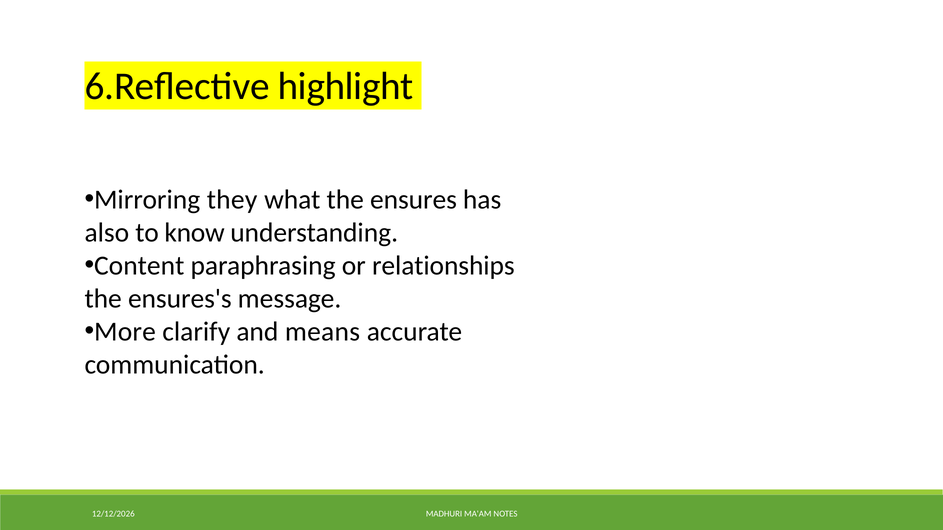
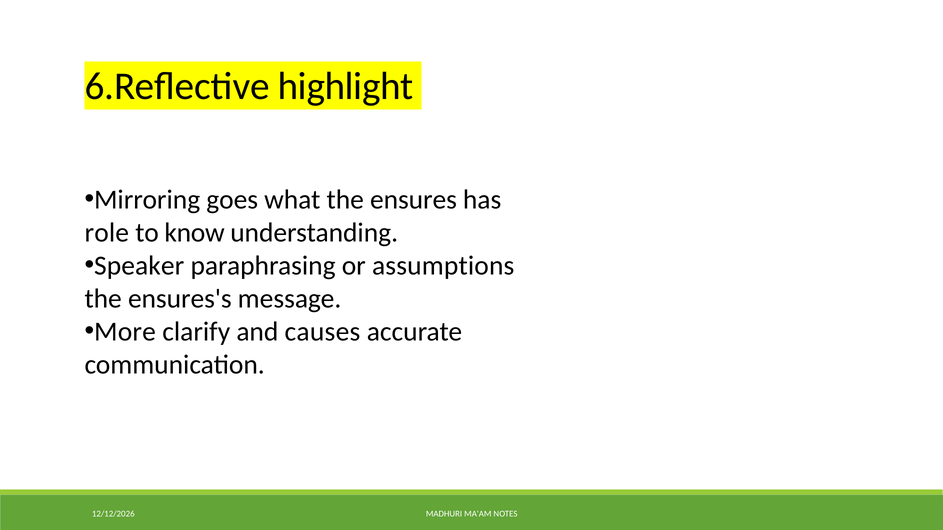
they: they -> goes
also: also -> role
Content: Content -> Speaker
relationships: relationships -> assumptions
means: means -> causes
